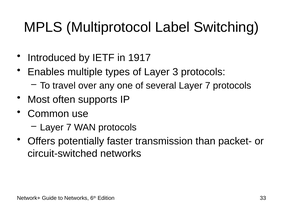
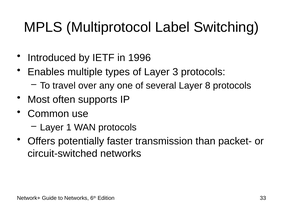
1917: 1917 -> 1996
several Layer 7: 7 -> 8
7 at (69, 127): 7 -> 1
